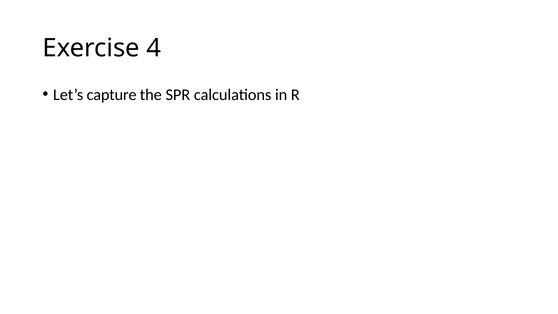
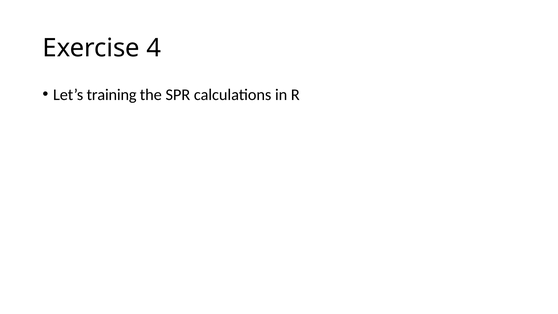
capture: capture -> training
